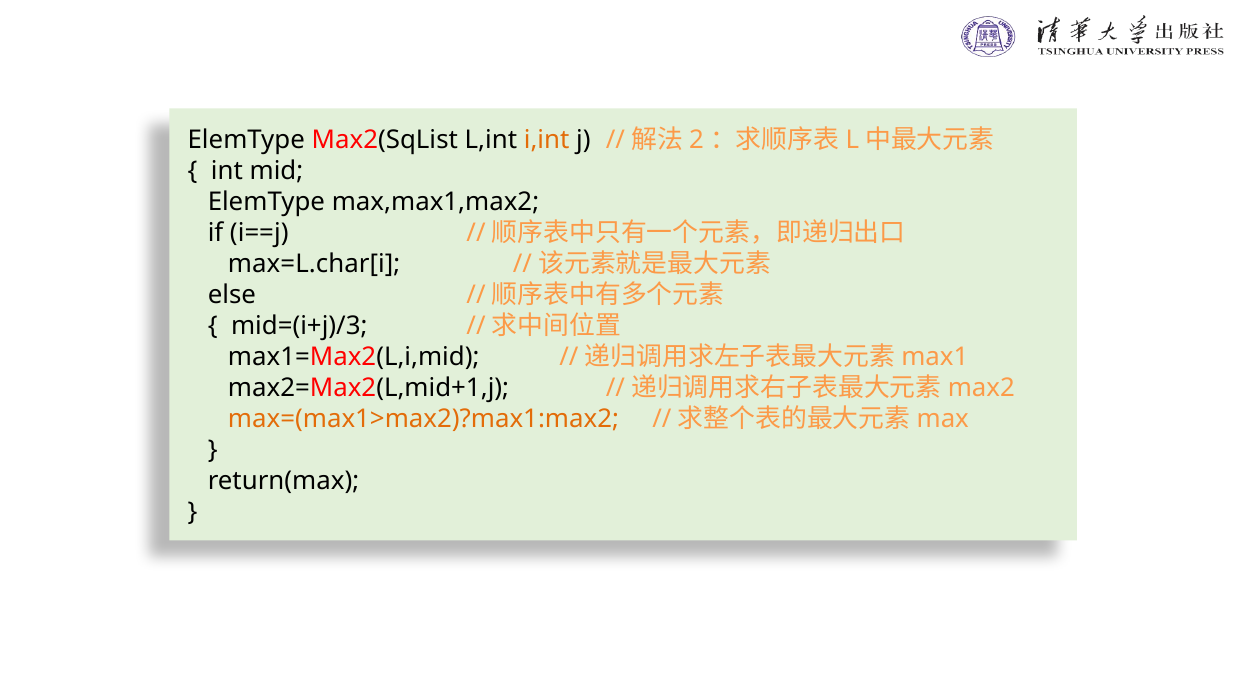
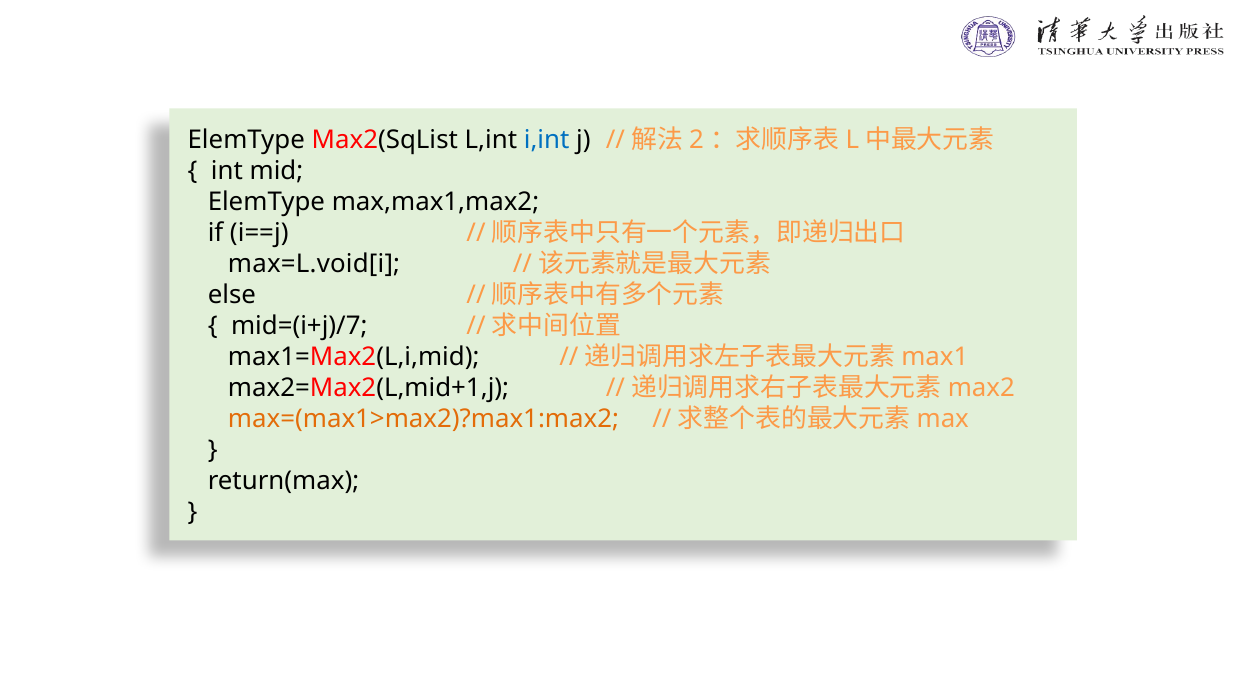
i,int colour: orange -> blue
max=L.char[i: max=L.char[i -> max=L.void[i
mid=(i+j)/3: mid=(i+j)/3 -> mid=(i+j)/7
